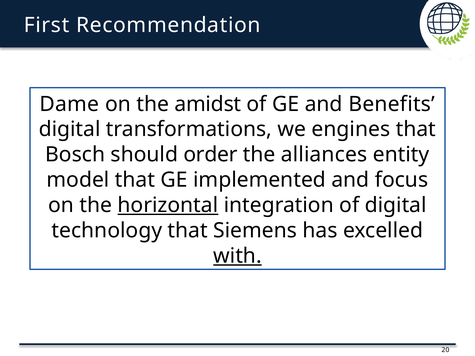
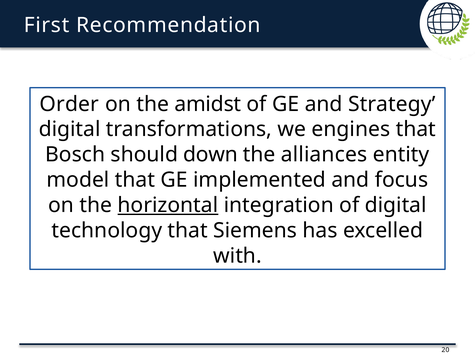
Dame: Dame -> Order
Benefits: Benefits -> Strategy
order: order -> down
with underline: present -> none
